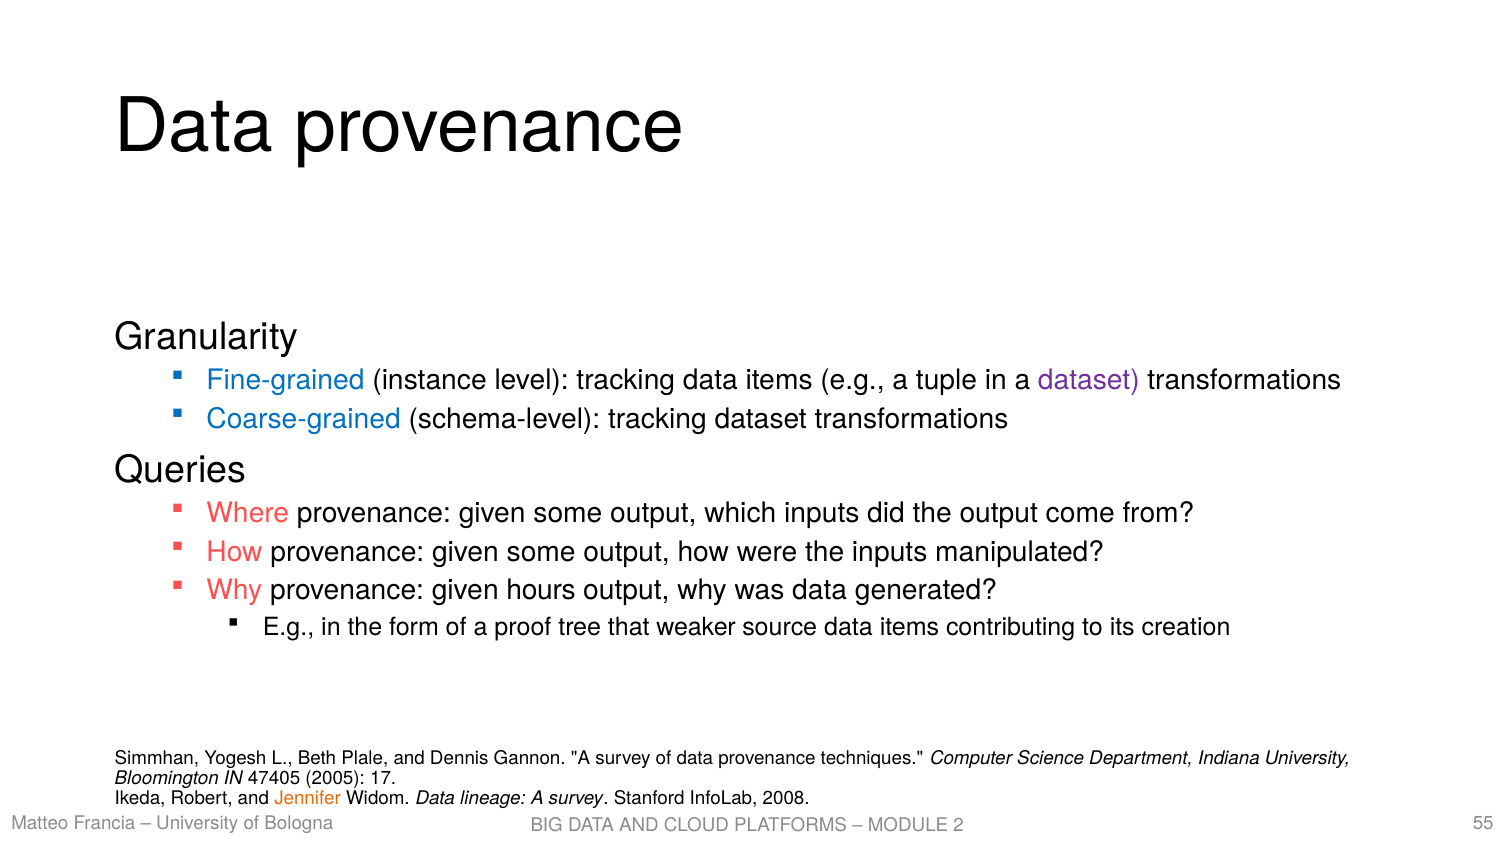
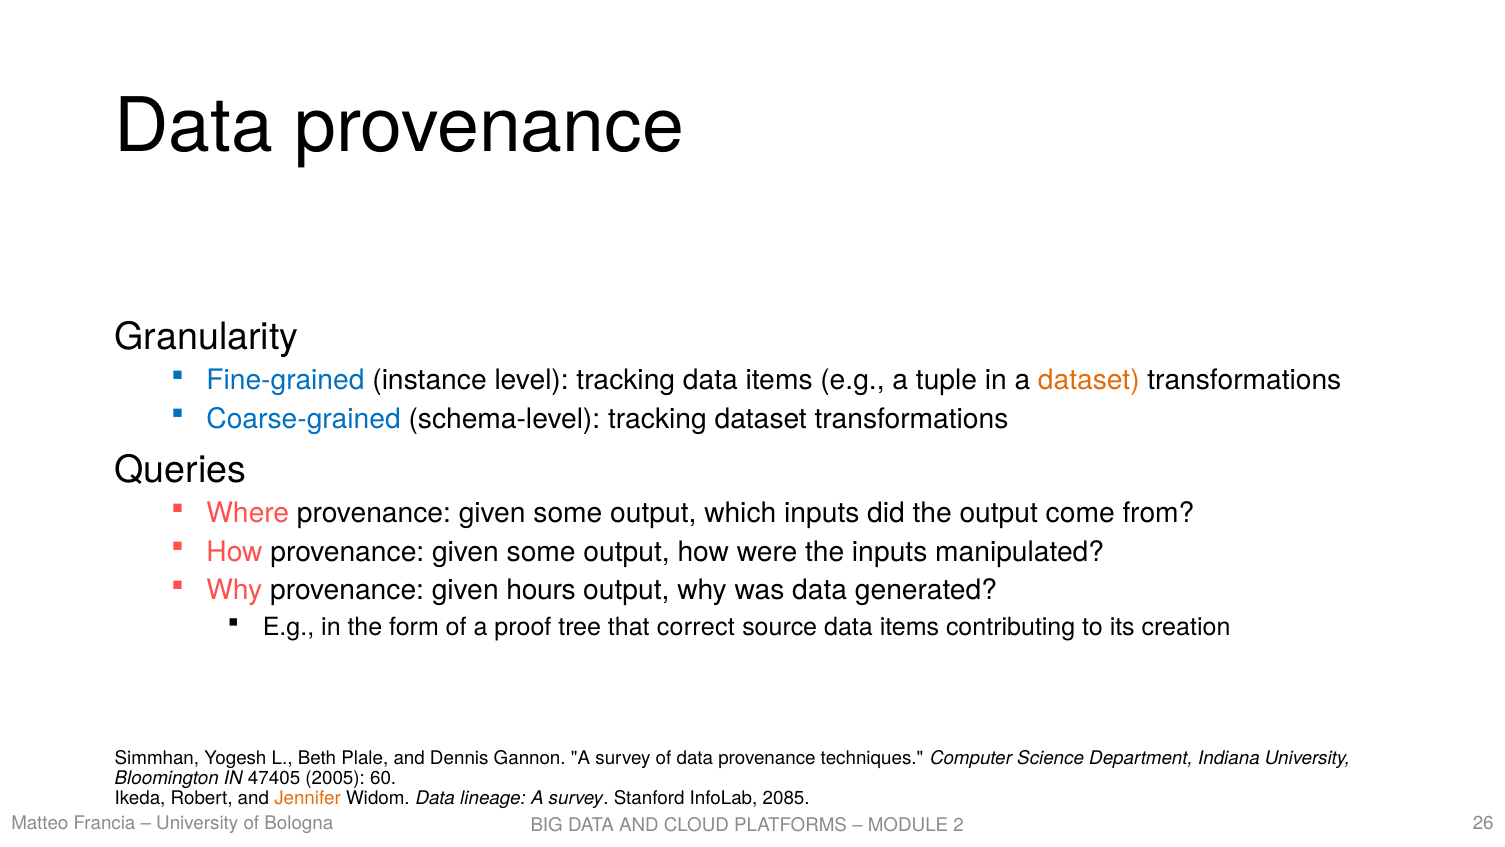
dataset at (1089, 380) colour: purple -> orange
weaker: weaker -> correct
17: 17 -> 60
2008: 2008 -> 2085
55: 55 -> 26
